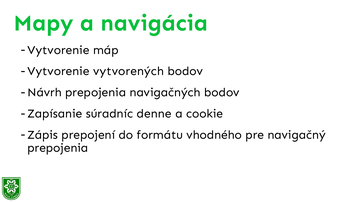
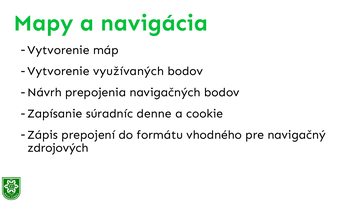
vytvorených: vytvorených -> využívaných
prepojenia at (58, 148): prepojenia -> zdrojových
